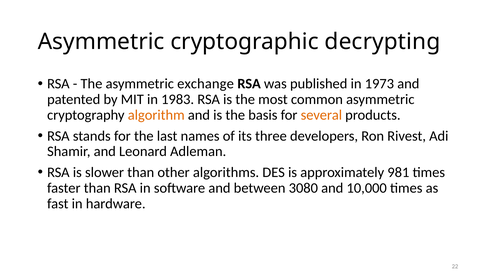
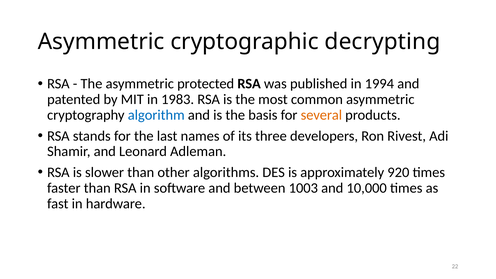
exchange: exchange -> protected
1973: 1973 -> 1994
algorithm colour: orange -> blue
981: 981 -> 920
3080: 3080 -> 1003
